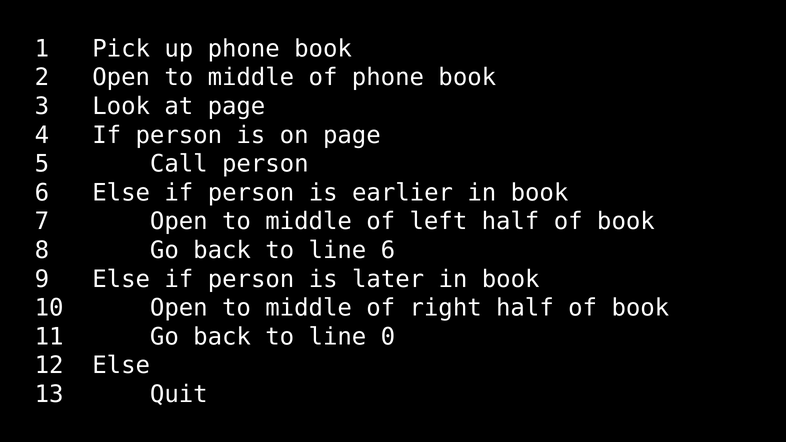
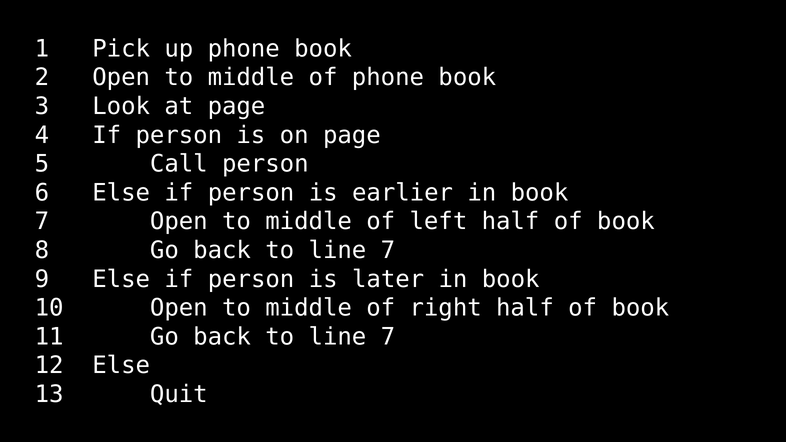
6 at (388, 250): 6 -> 7
0 at (388, 337): 0 -> 7
